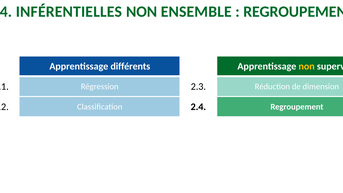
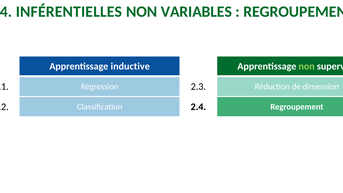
ENSEMBLE: ENSEMBLE -> VARIABLES
différents: différents -> inductive
non at (307, 66) colour: yellow -> light green
